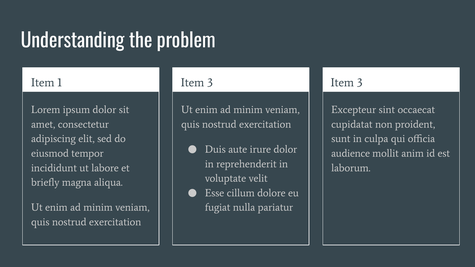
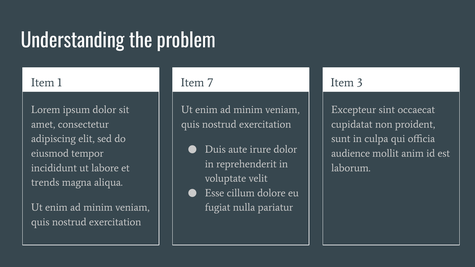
3 at (210, 83): 3 -> 7
briefly: briefly -> trends
